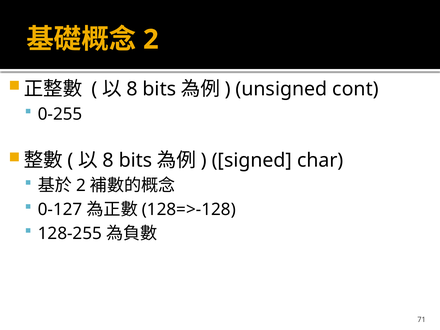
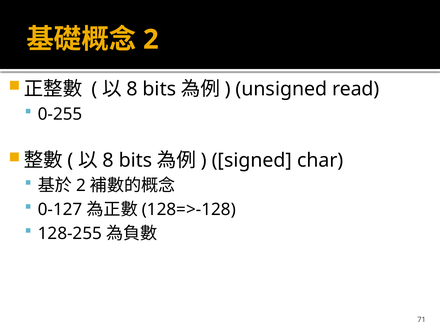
cont: cont -> read
